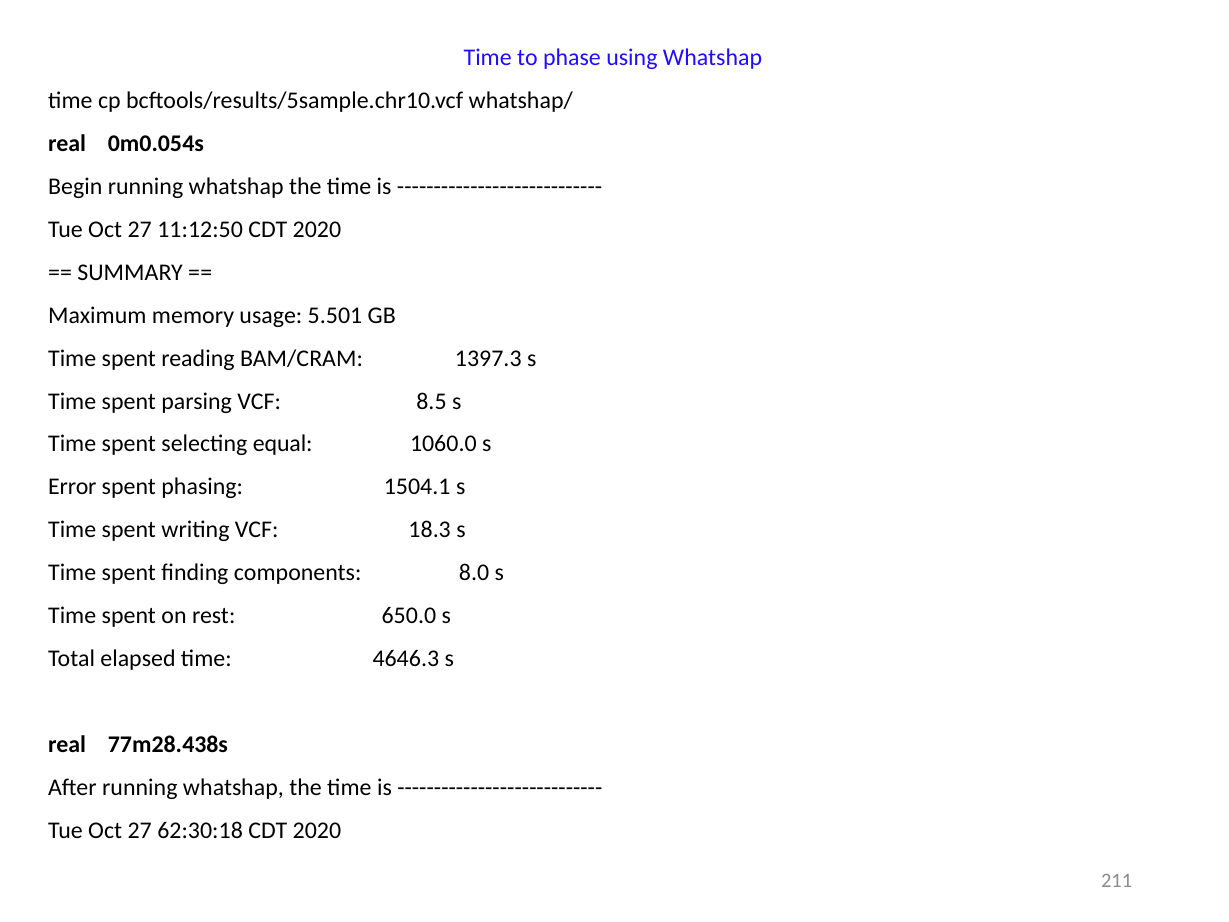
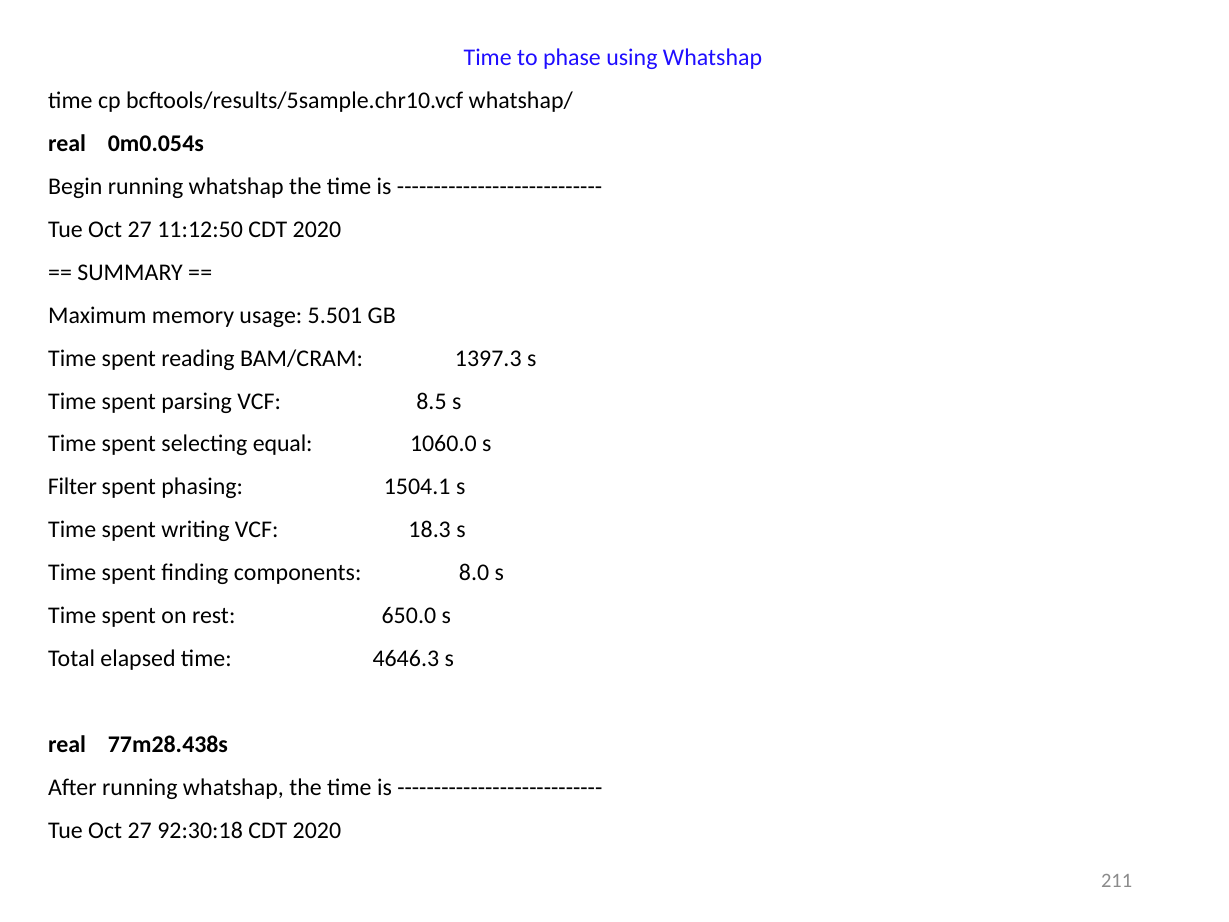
Error: Error -> Filter
62:30:18: 62:30:18 -> 92:30:18
